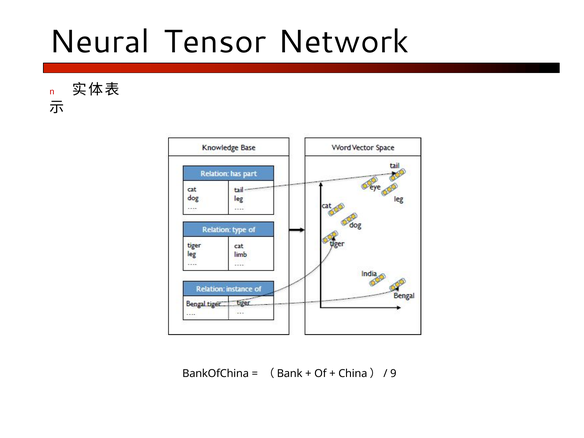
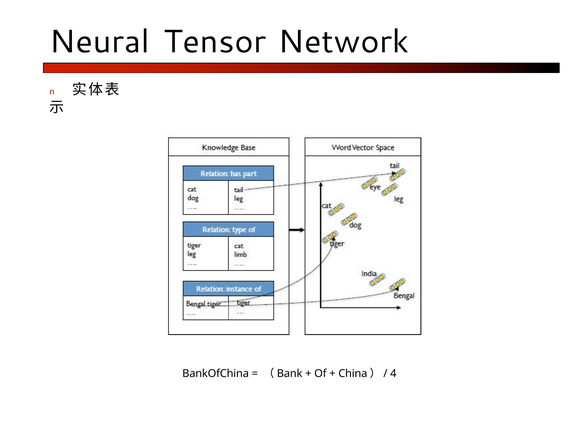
9: 9 -> 4
